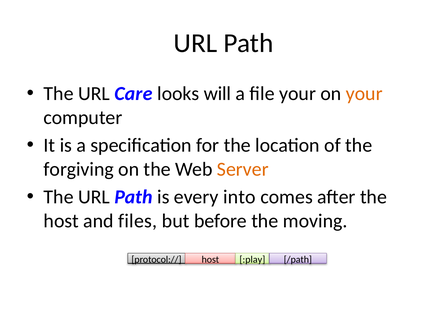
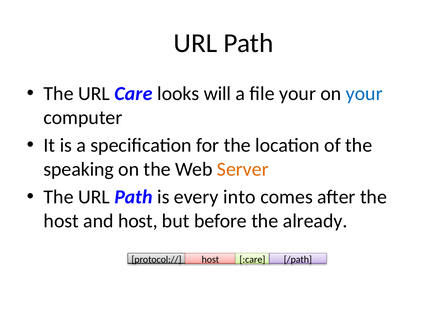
your at (364, 94) colour: orange -> blue
forgiving: forgiving -> speaking
and files: files -> host
moving: moving -> already
:play: :play -> :care
